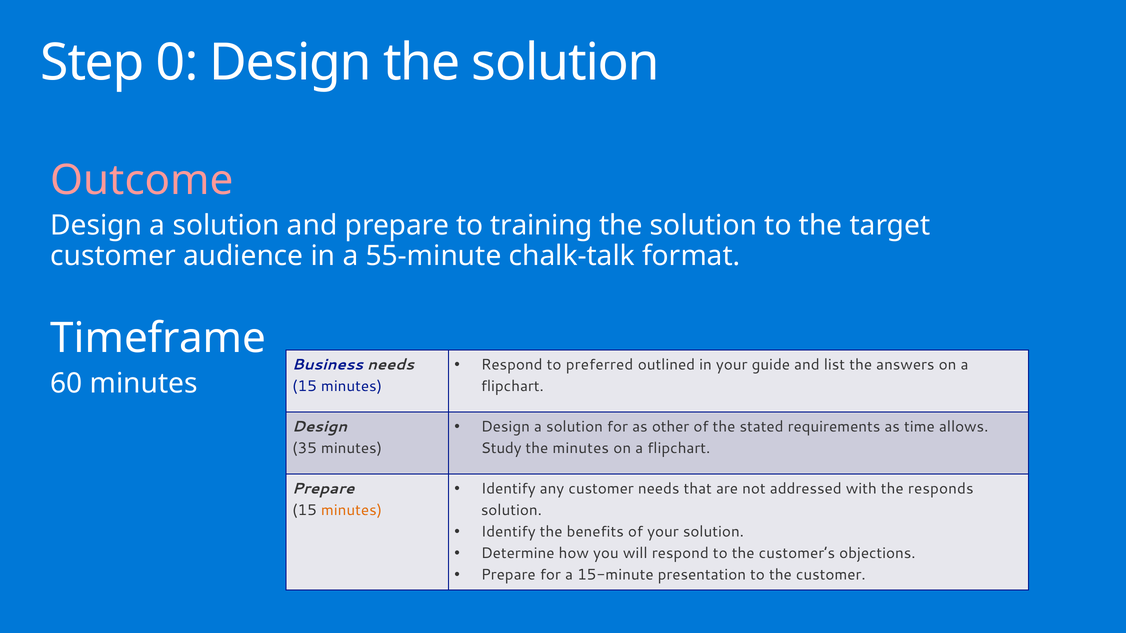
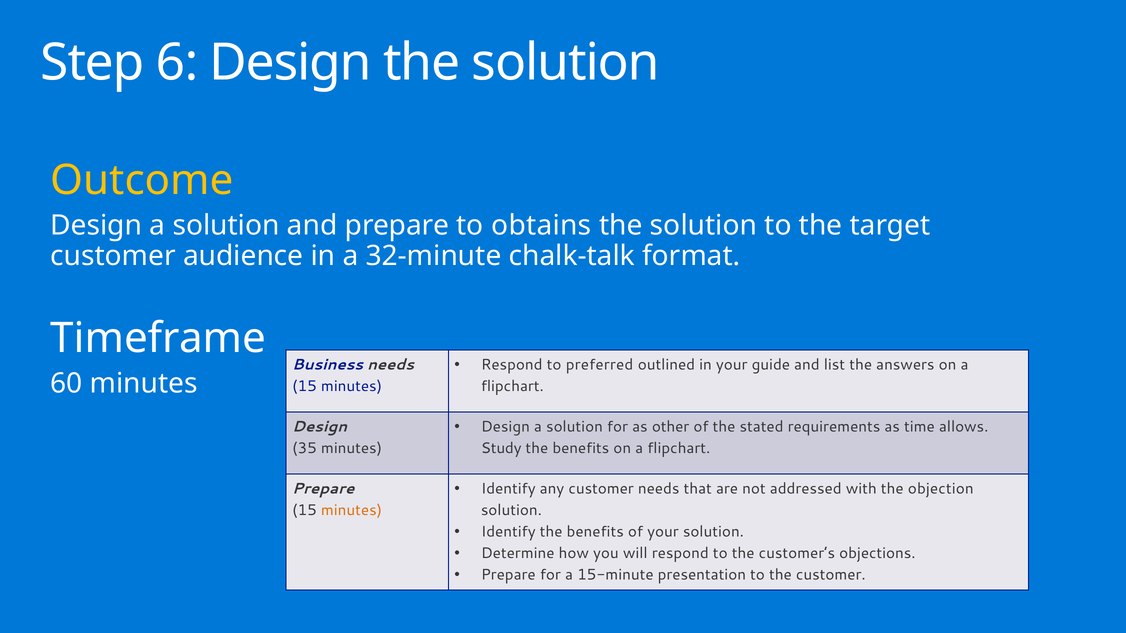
0: 0 -> 6
Outcome colour: pink -> yellow
training: training -> obtains
55-minute: 55-minute -> 32-minute
minutes at (581, 448): minutes -> benefits
responds: responds -> objection
